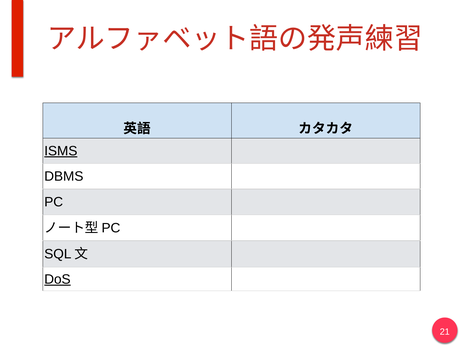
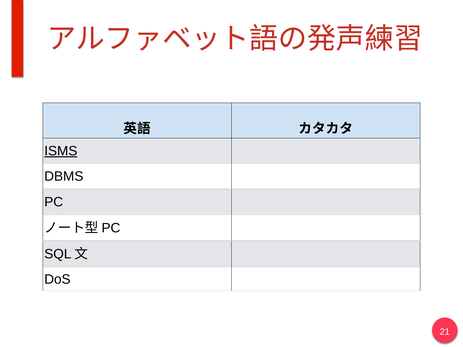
DoS underline: present -> none
